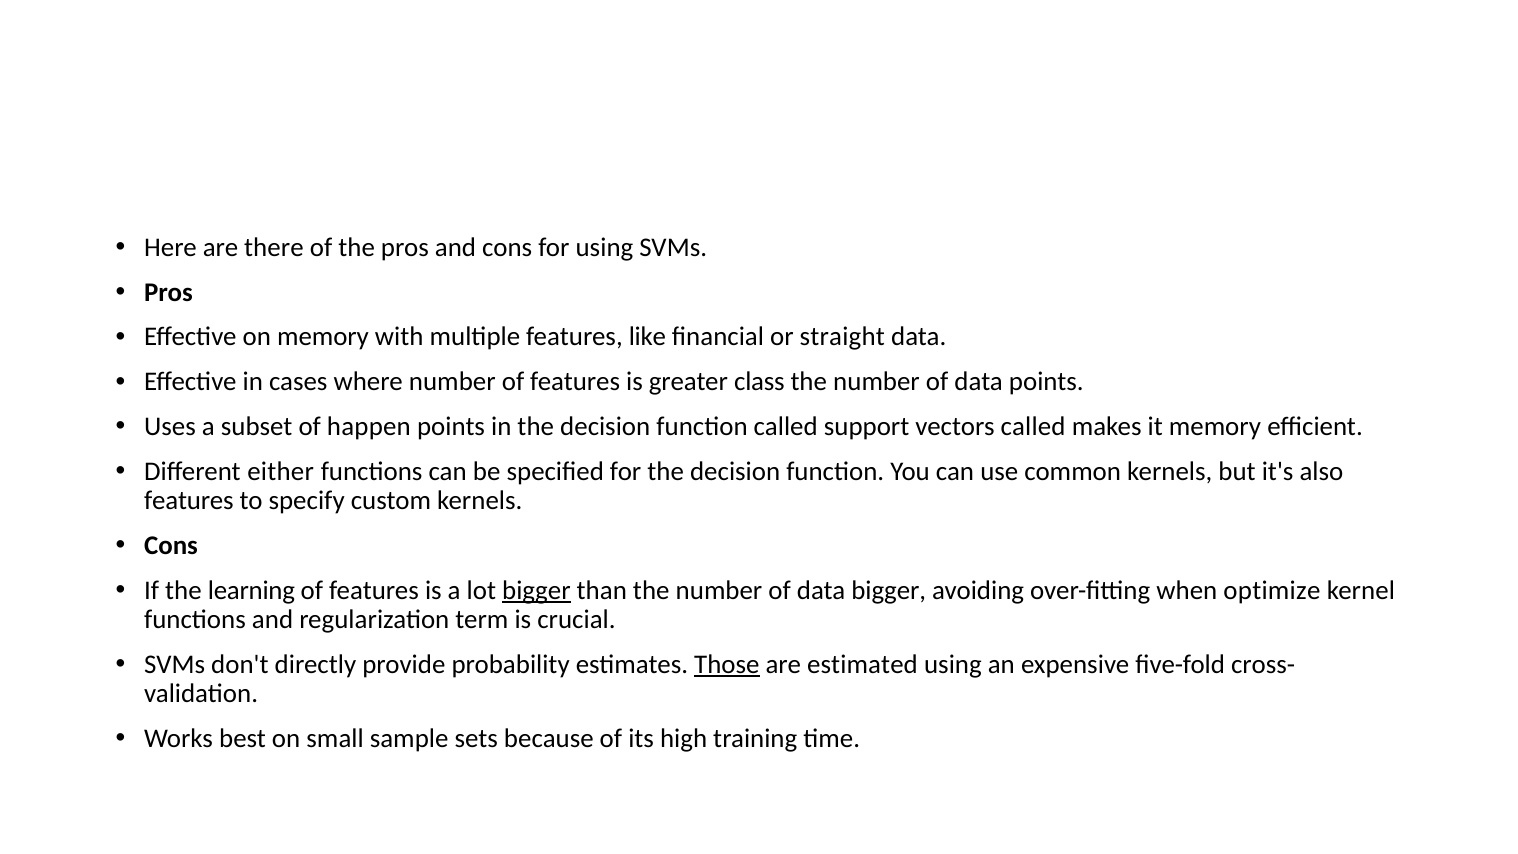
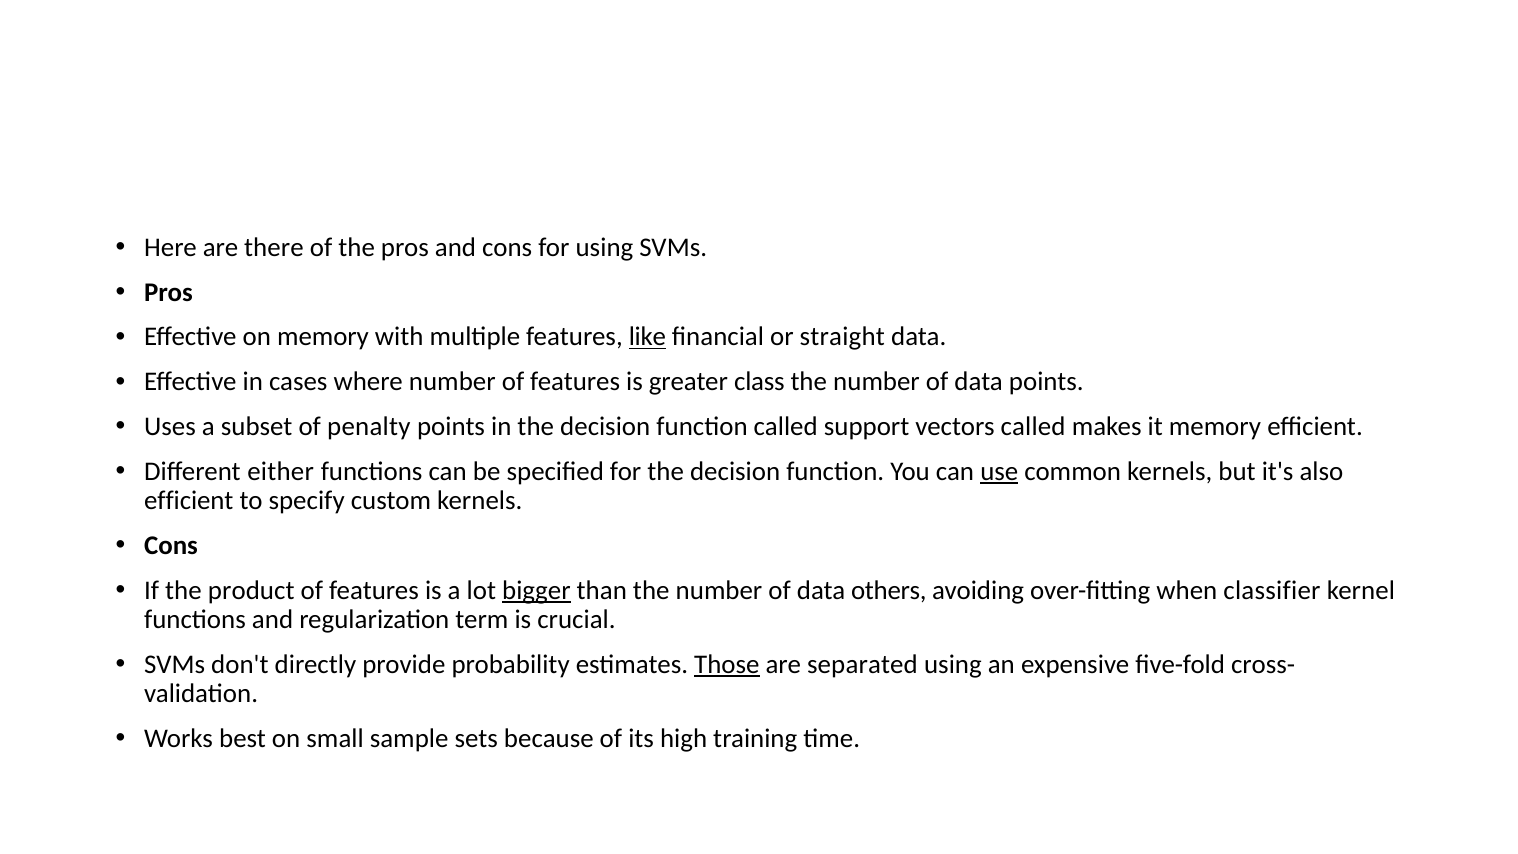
like underline: none -> present
happen: happen -> penalty
use underline: none -> present
features at (189, 501): features -> efficient
learning: learning -> product
data bigger: bigger -> others
optimize: optimize -> classifier
estimated: estimated -> separated
